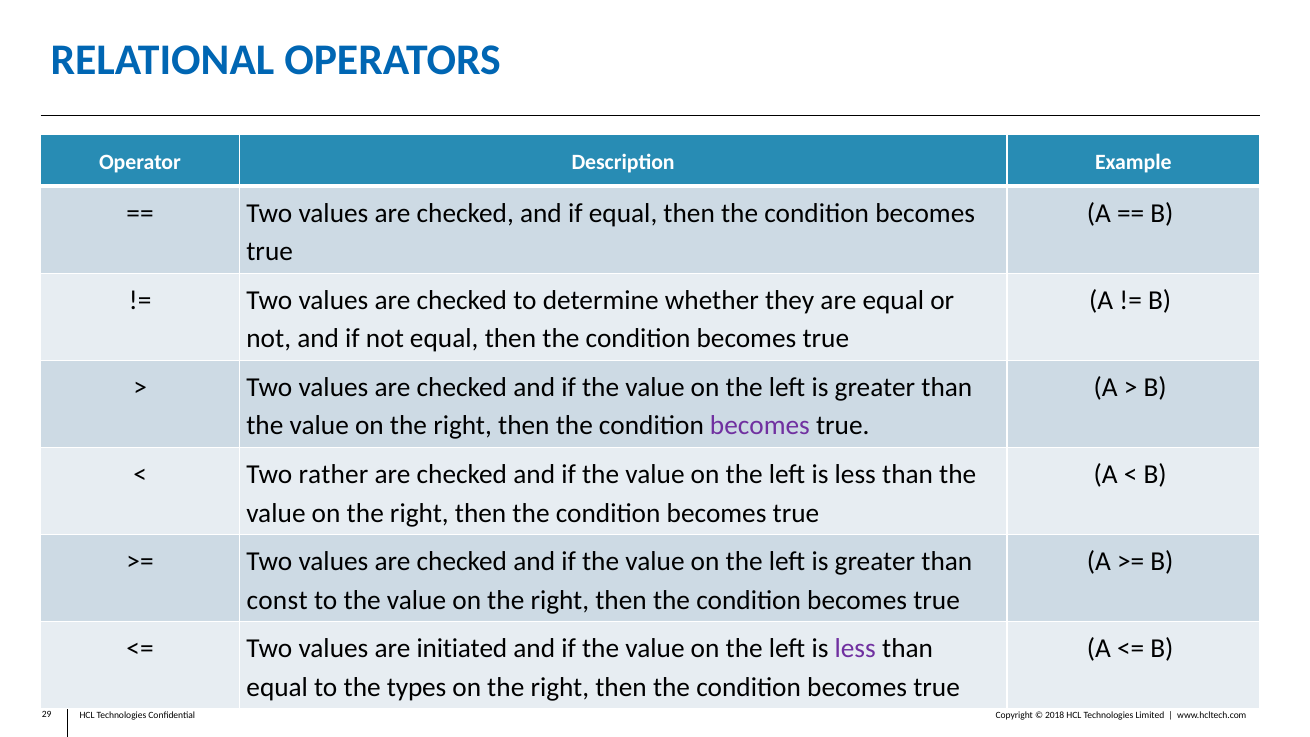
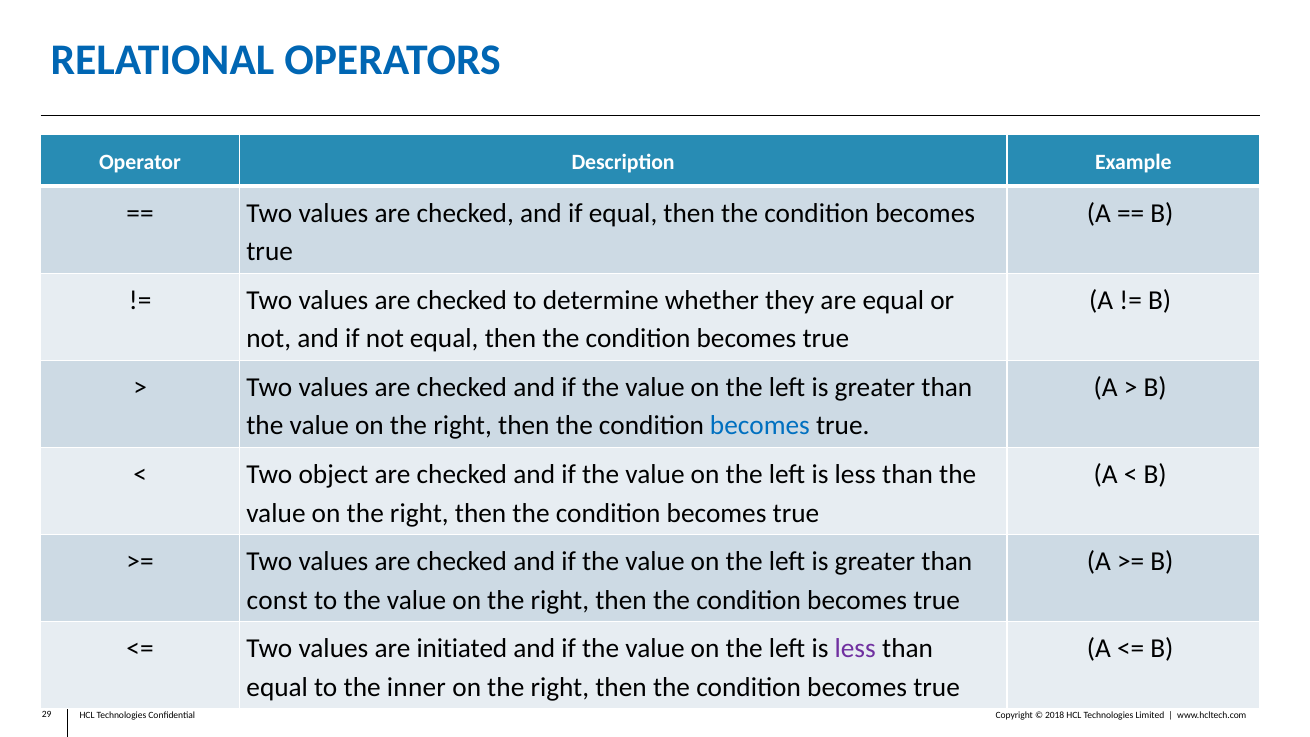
becomes at (760, 426) colour: purple -> blue
rather: rather -> object
types: types -> inner
